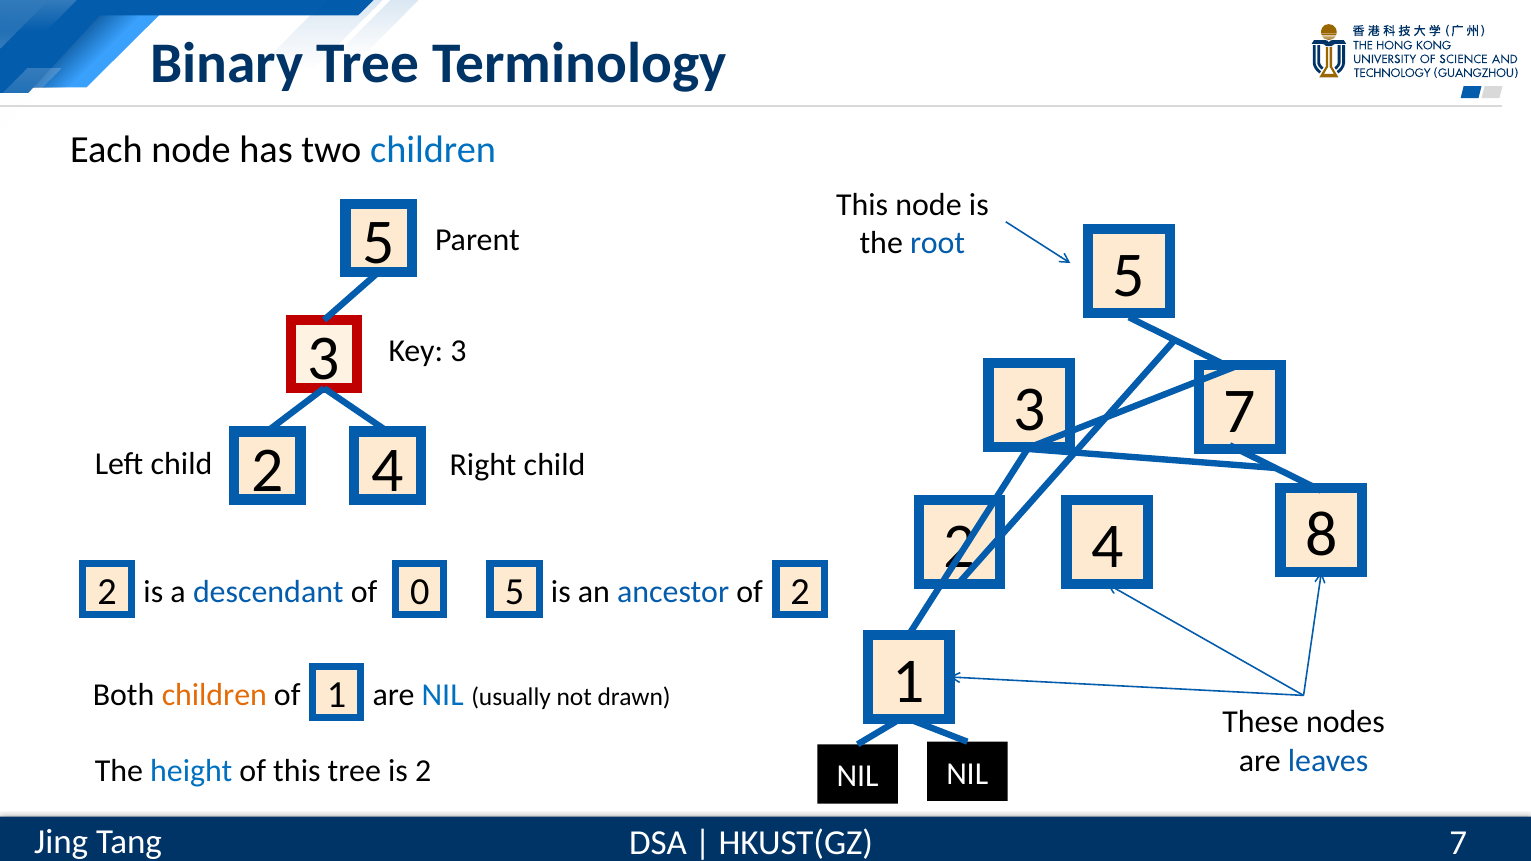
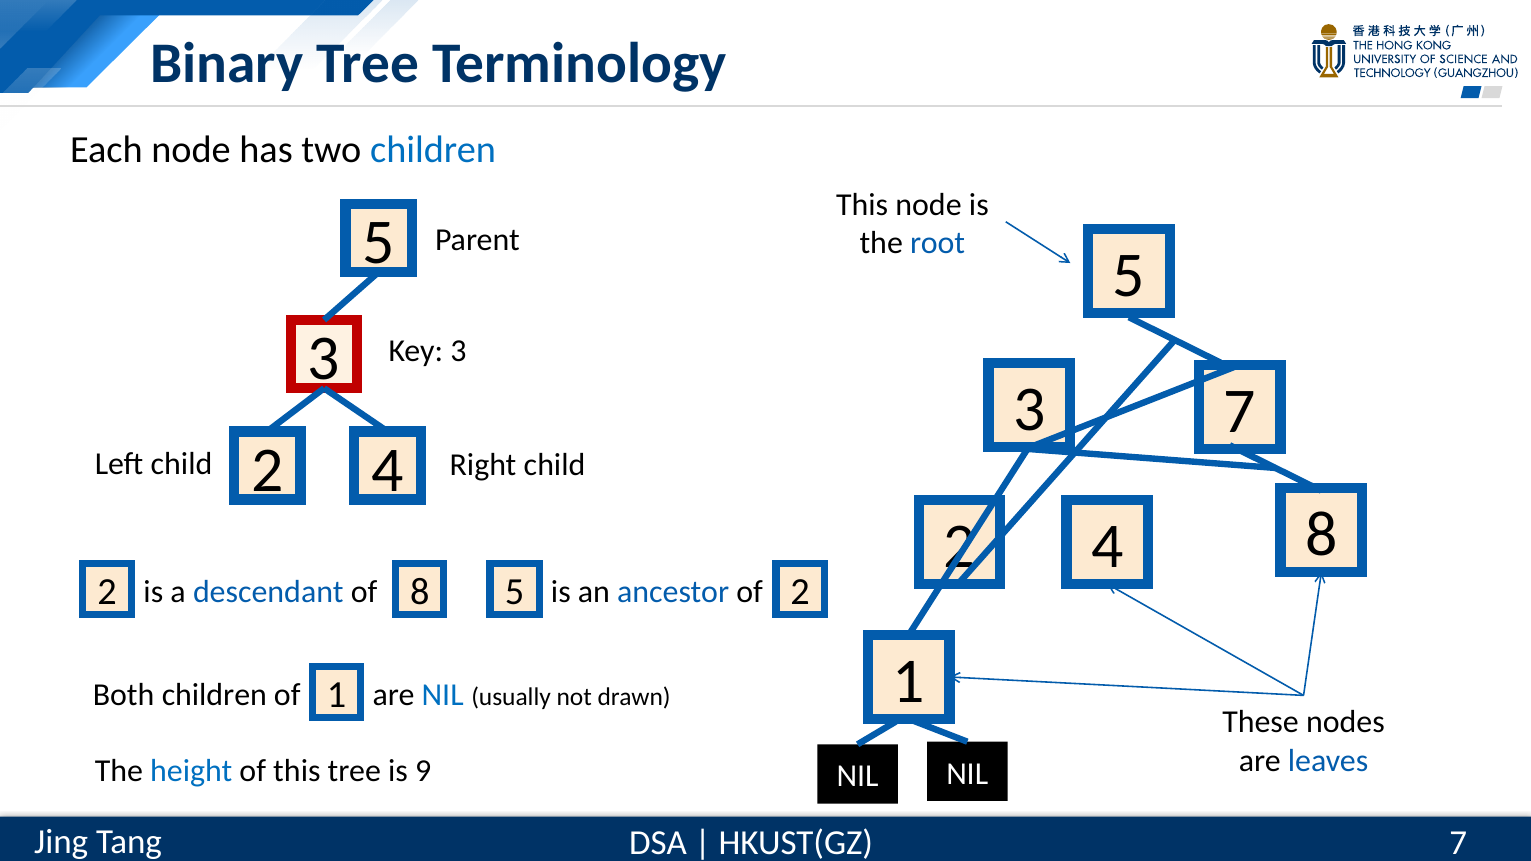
0 at (420, 592): 0 -> 8
children at (214, 695) colour: orange -> black
is 2: 2 -> 9
